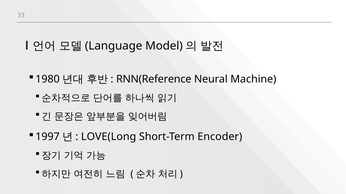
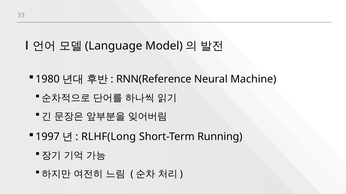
LOVE(Long: LOVE(Long -> RLHF(Long
Encoder: Encoder -> Running
